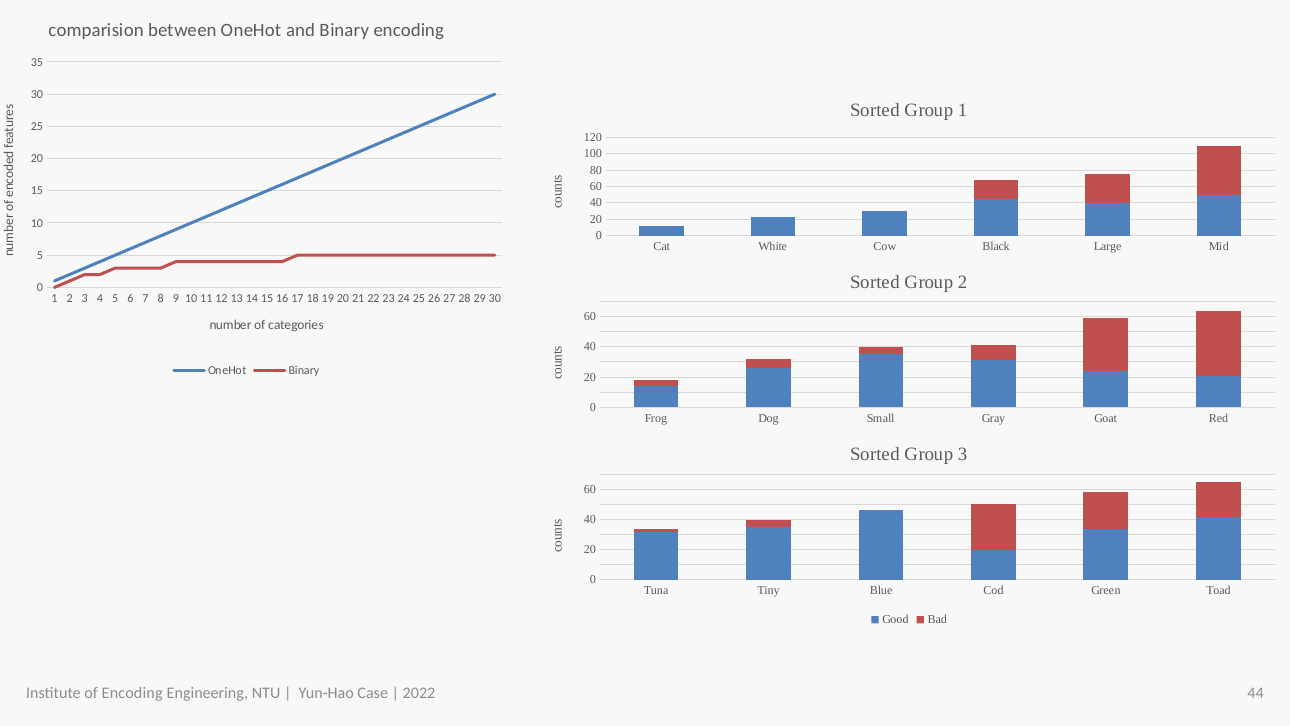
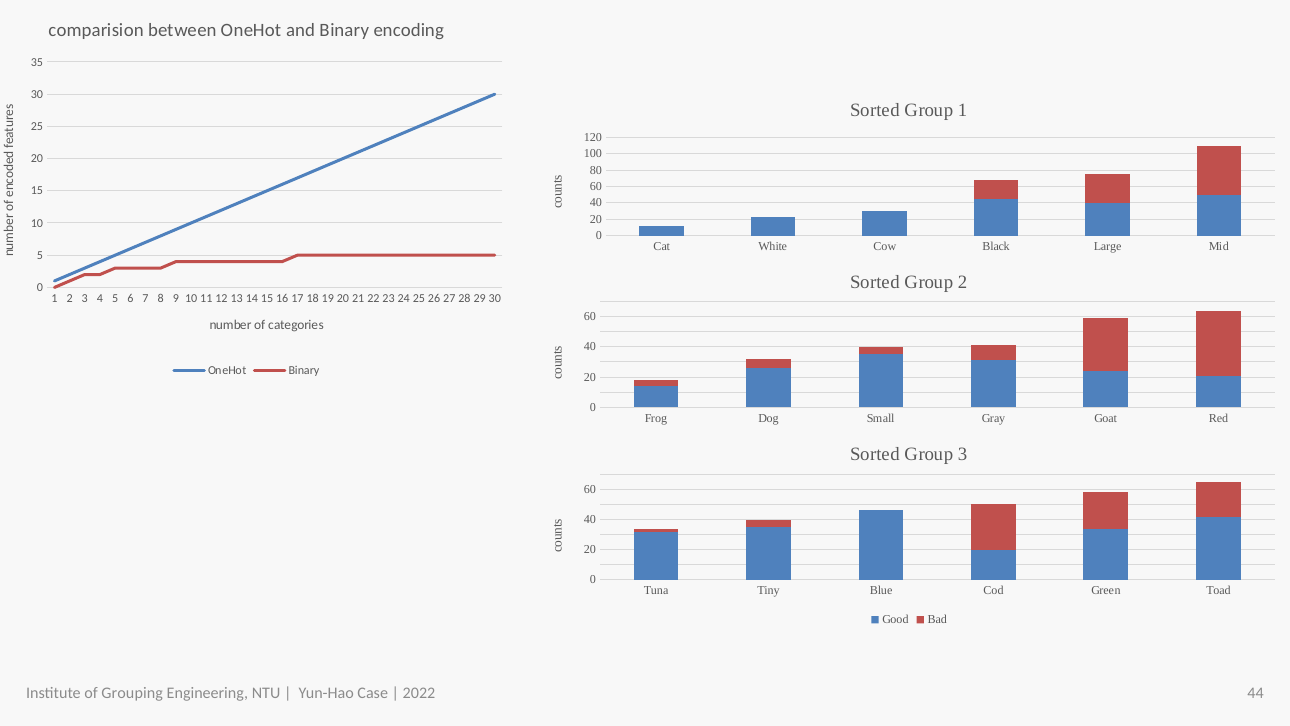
of Encoding: Encoding -> Grouping
